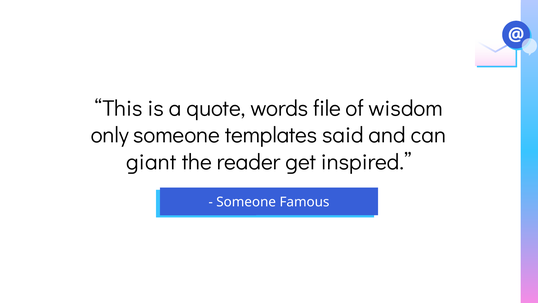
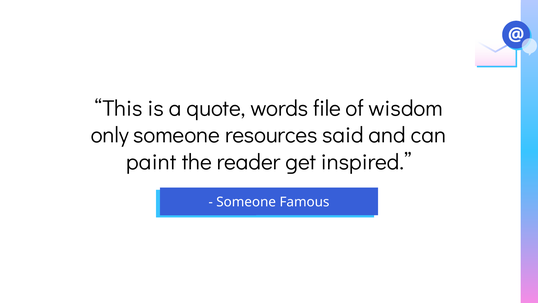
templates: templates -> resources
giant: giant -> paint
